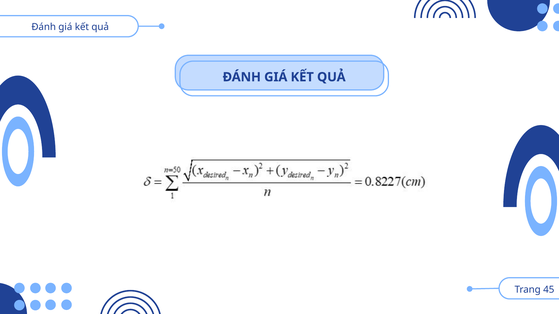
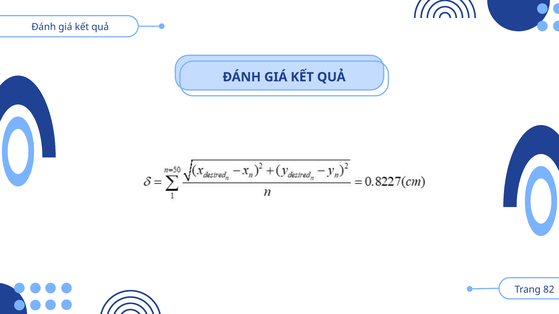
45: 45 -> 82
